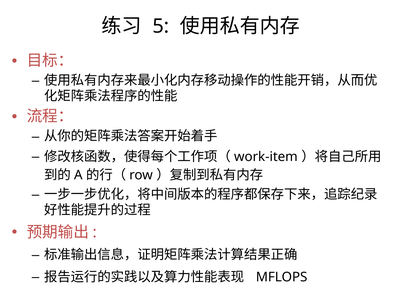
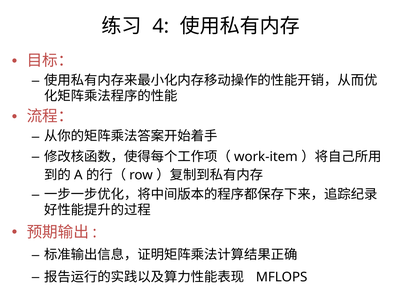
5: 5 -> 4
